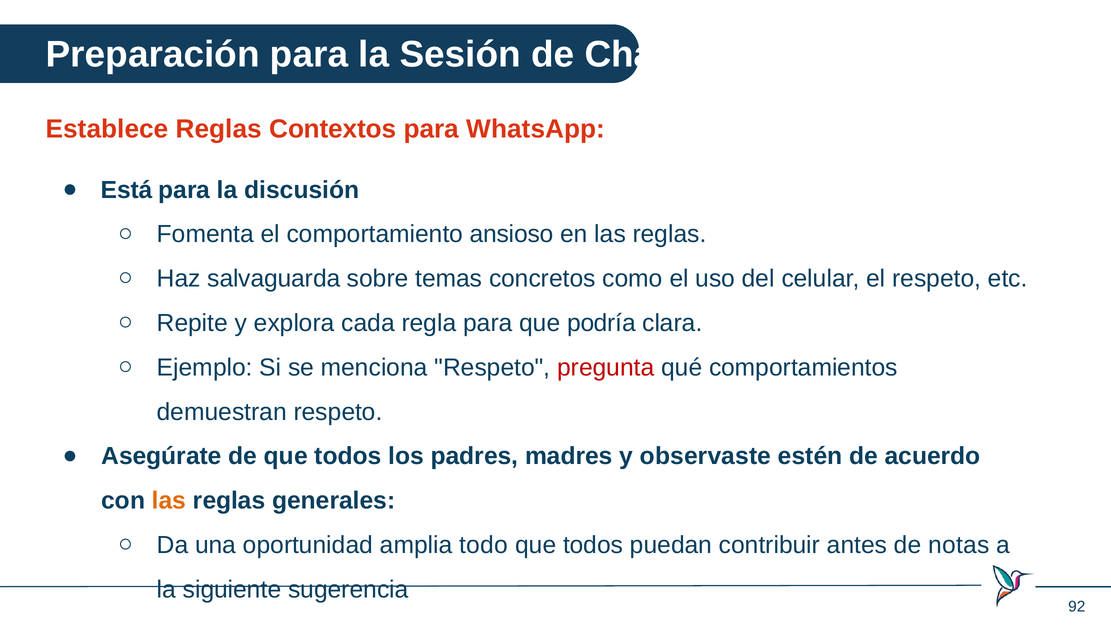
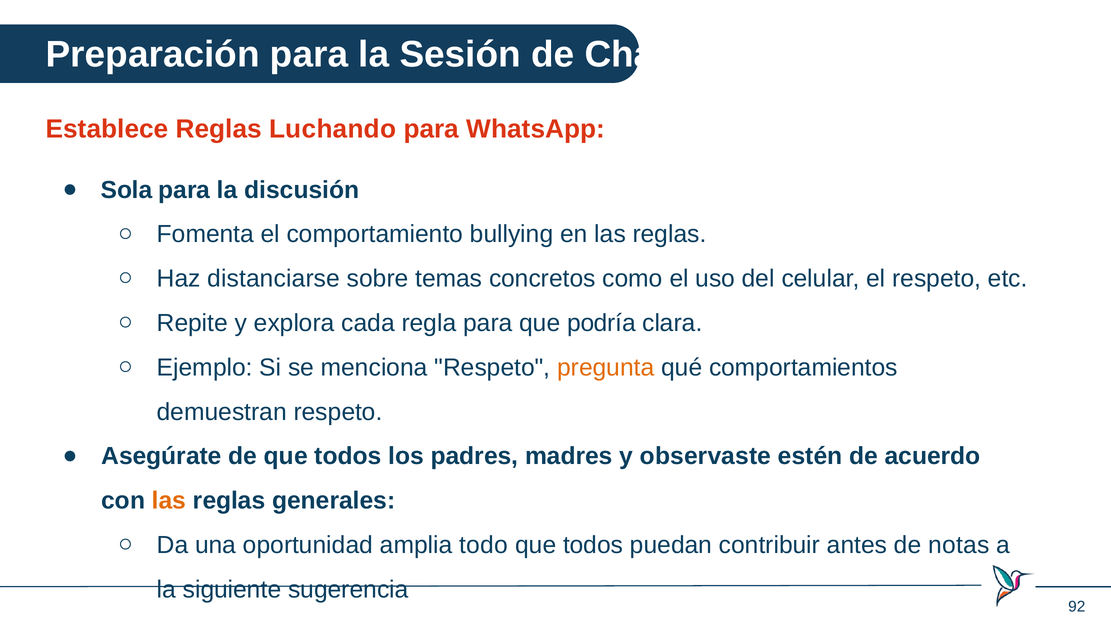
Contextos: Contextos -> Luchando
Está: Está -> Sola
ansioso: ansioso -> bullying
salvaguarda: salvaguarda -> distanciarse
pregunta colour: red -> orange
